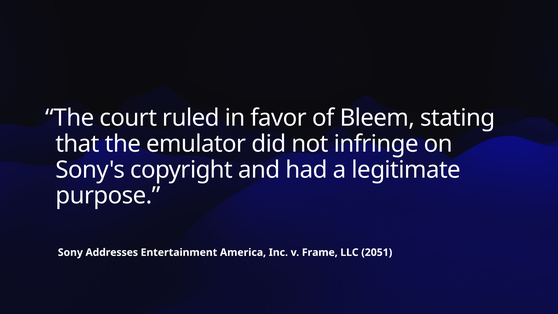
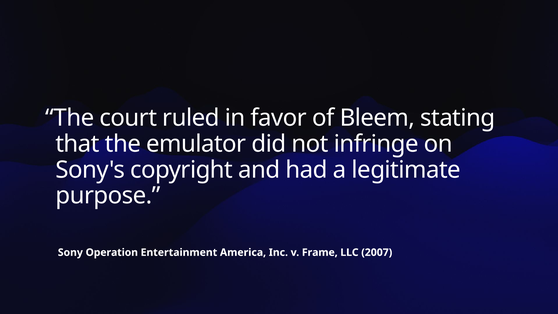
Addresses: Addresses -> Operation
2051: 2051 -> 2007
